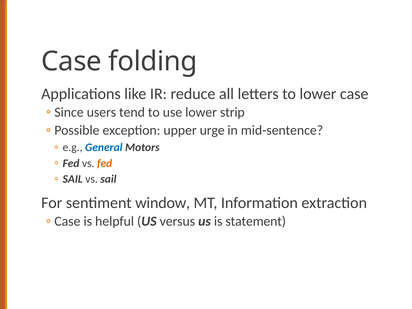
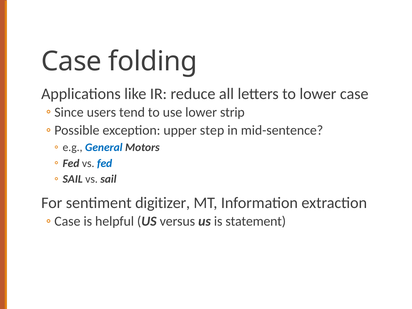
urge: urge -> step
fed at (105, 163) colour: orange -> blue
window: window -> digitizer
